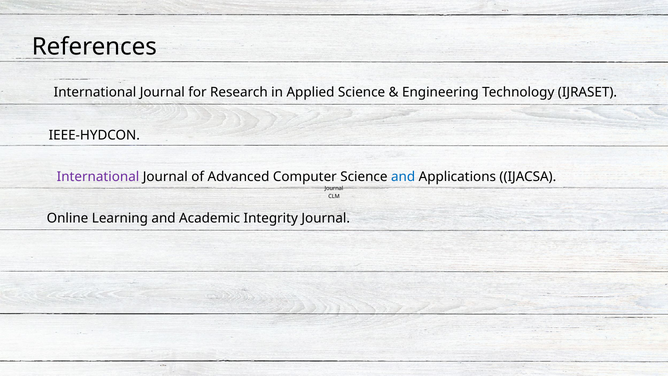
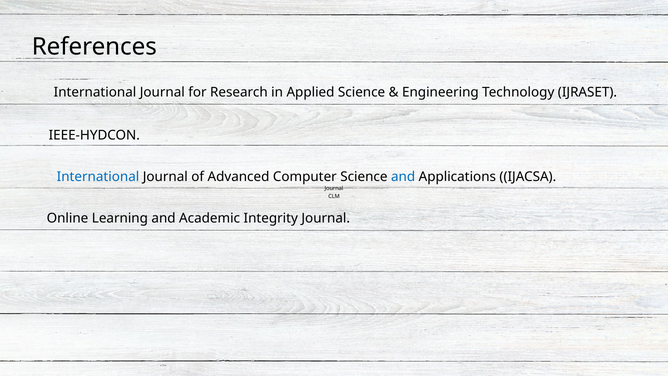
International at (98, 177) colour: purple -> blue
